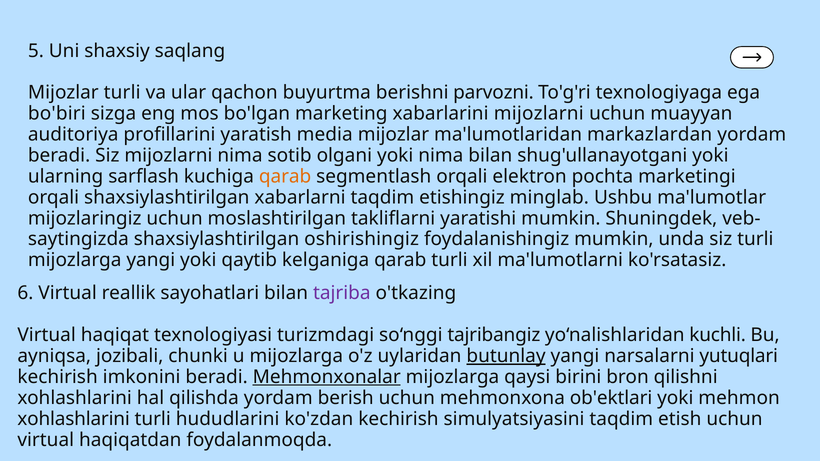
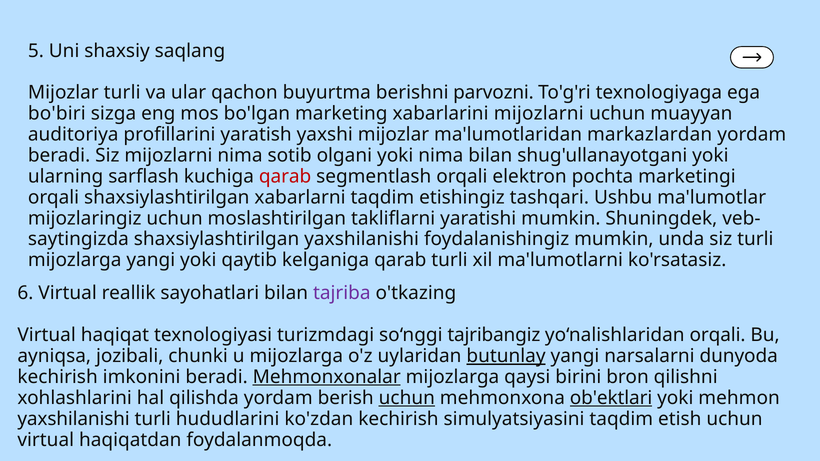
media: media -> yaxshi
qarab at (285, 176) colour: orange -> red
minglab: minglab -> tashqari
shaxsiylashtirilgan oshirishingiz: oshirishingiz -> yaxshilanishi
yo‘nalishlaridan kuchli: kuchli -> orqali
yutuqlari: yutuqlari -> dunyoda
uchun at (407, 398) underline: none -> present
ob'ektlari underline: none -> present
xohlashlarini at (74, 419): xohlashlarini -> yaxshilanishi
